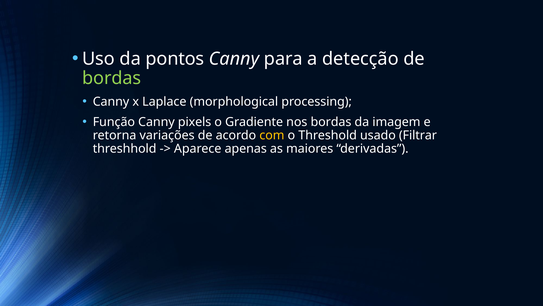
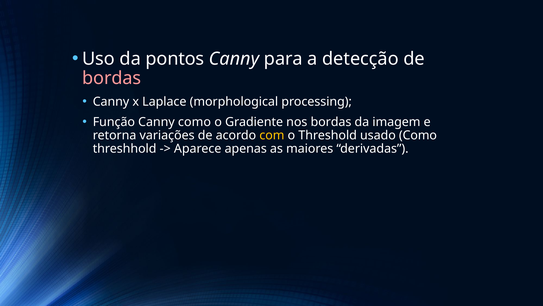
bordas at (112, 78) colour: light green -> pink
Canny pixels: pixels -> como
usado Filtrar: Filtrar -> Como
